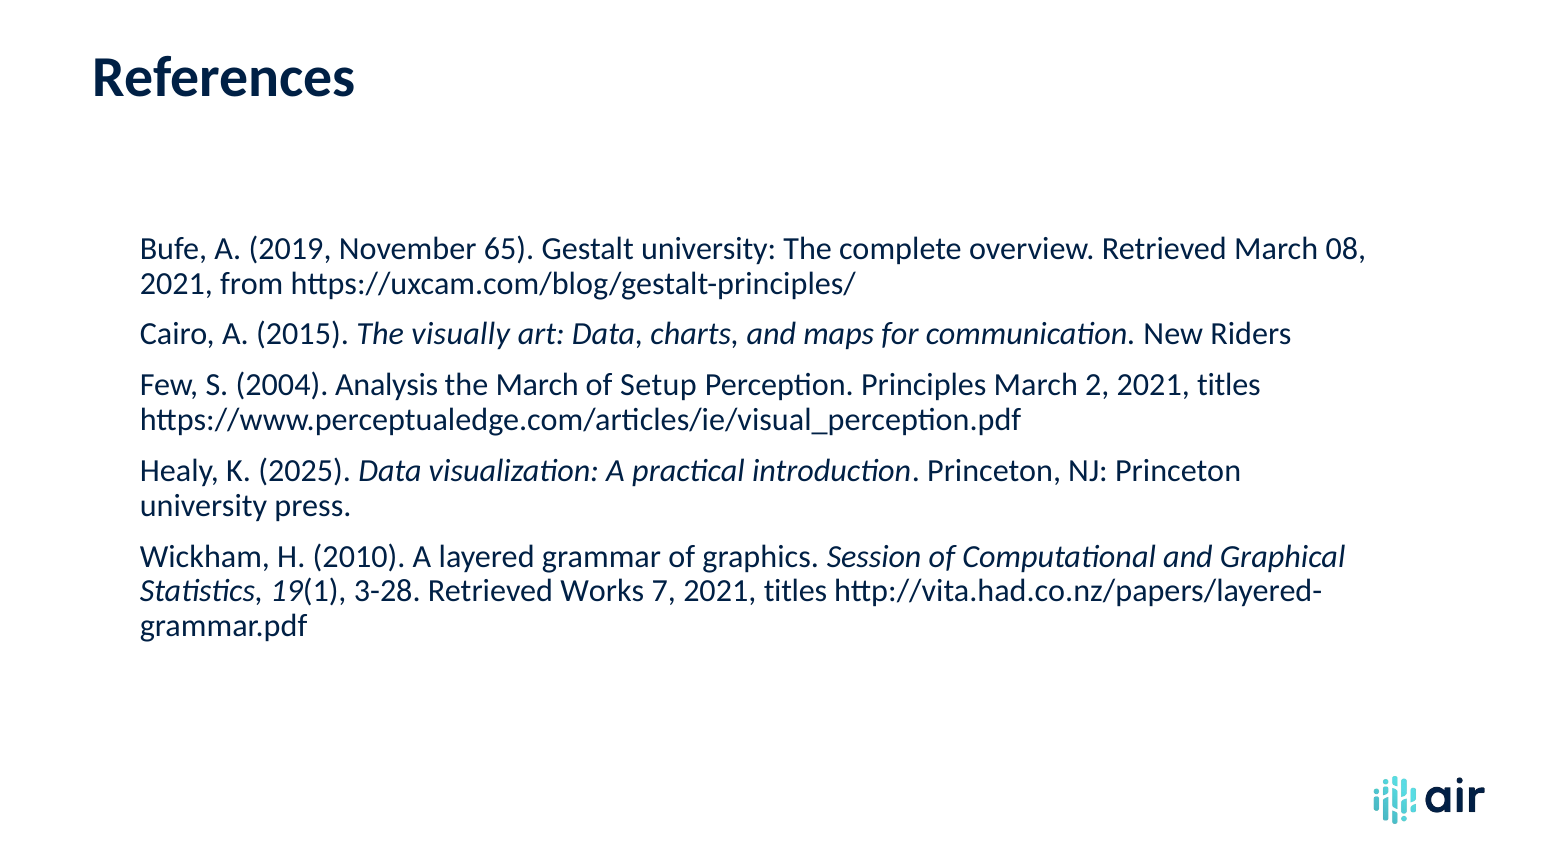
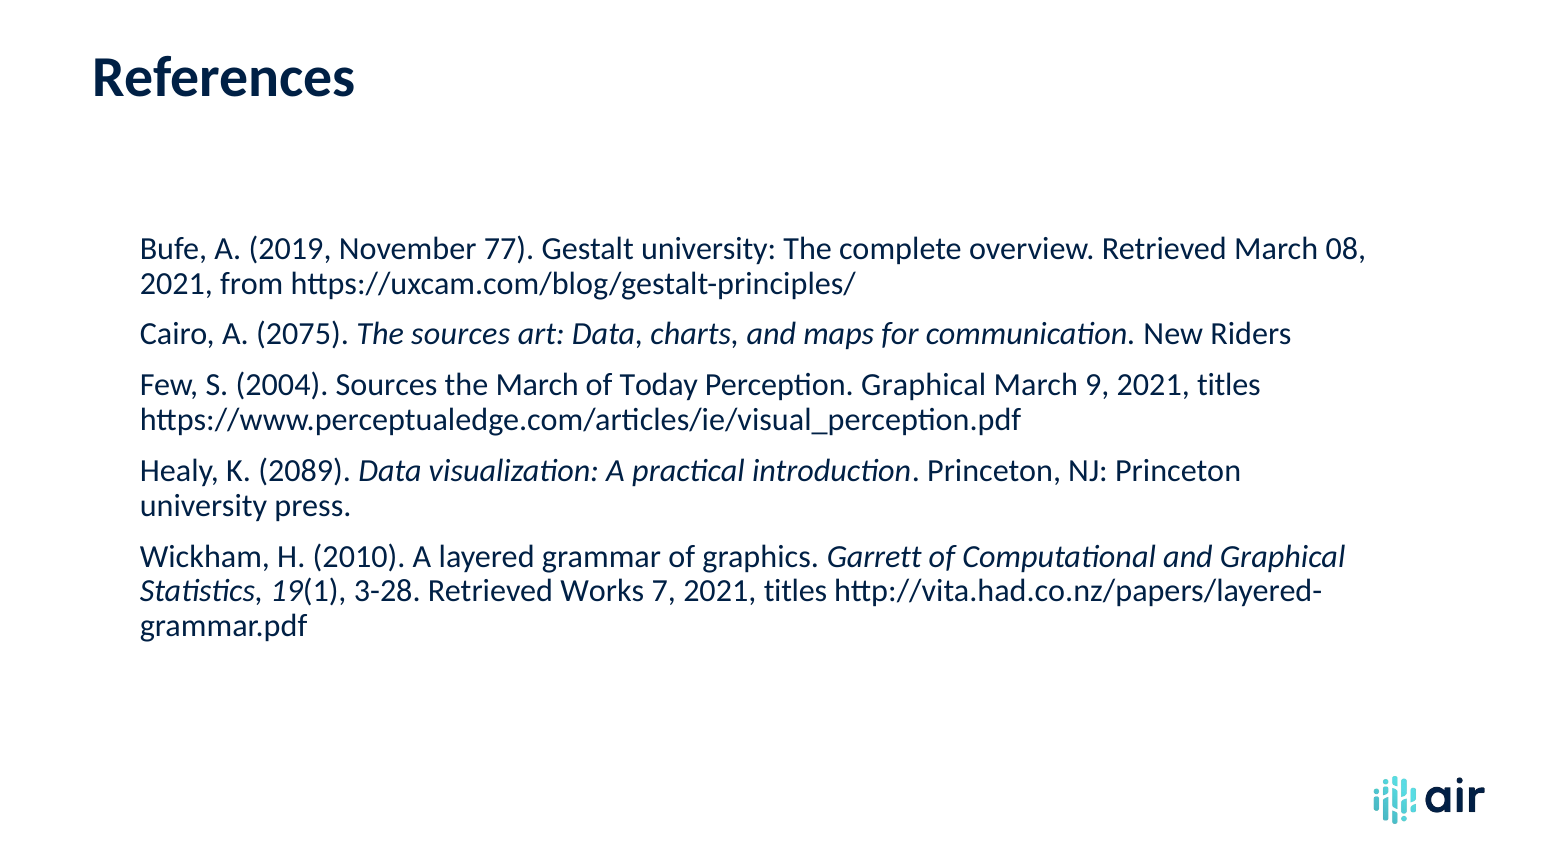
65: 65 -> 77
2015: 2015 -> 2075
The visually: visually -> sources
2004 Analysis: Analysis -> Sources
Setup: Setup -> Today
Perception Principles: Principles -> Graphical
2: 2 -> 9
2025: 2025 -> 2089
Session: Session -> Garrett
